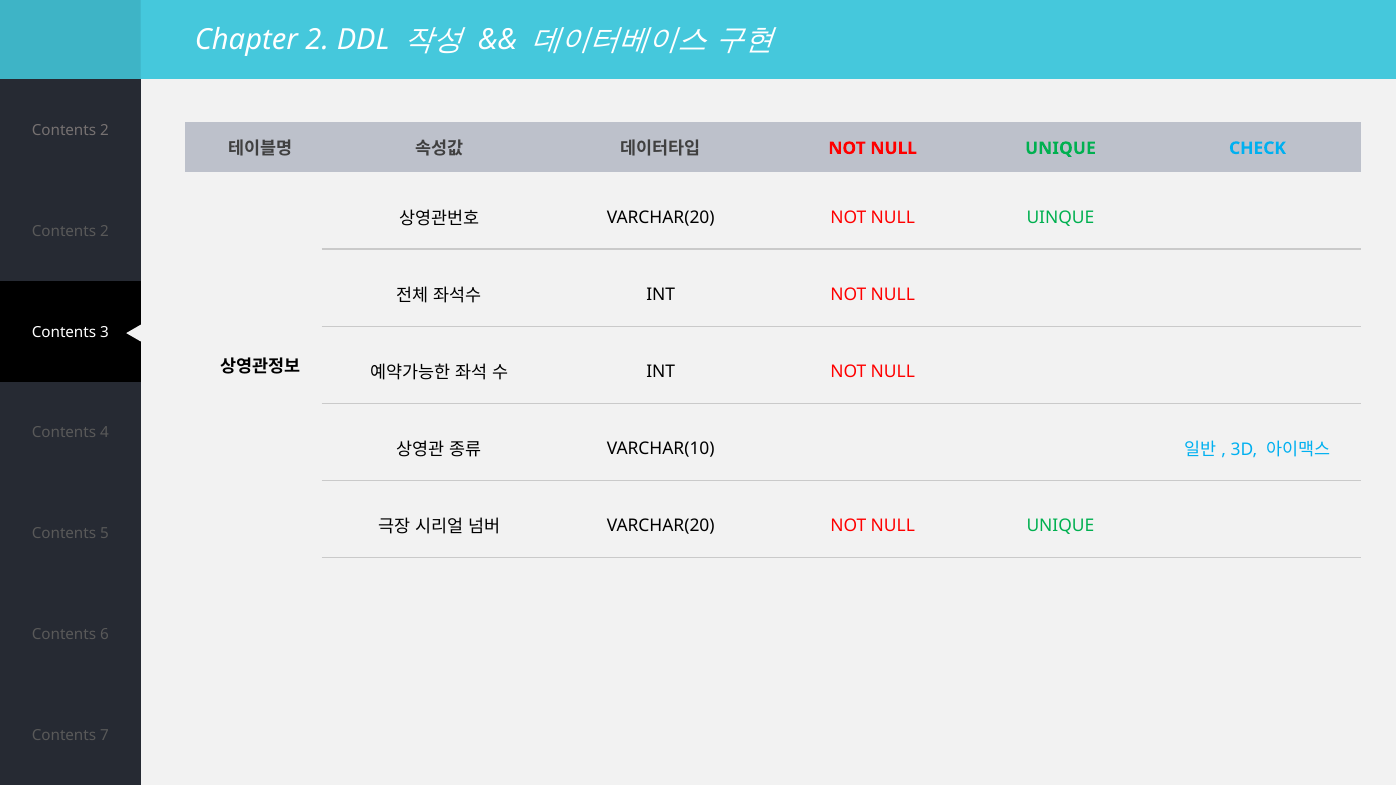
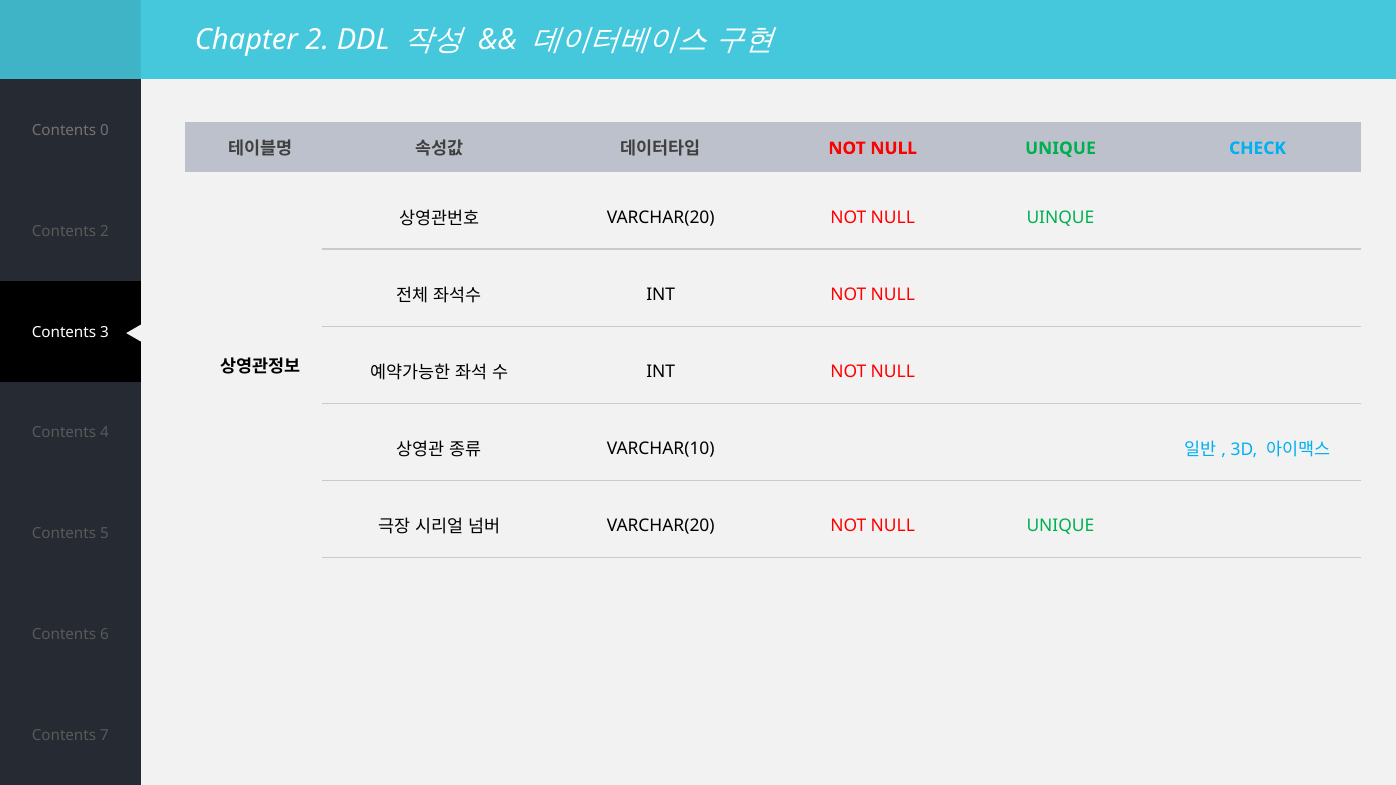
2 at (104, 130): 2 -> 0
